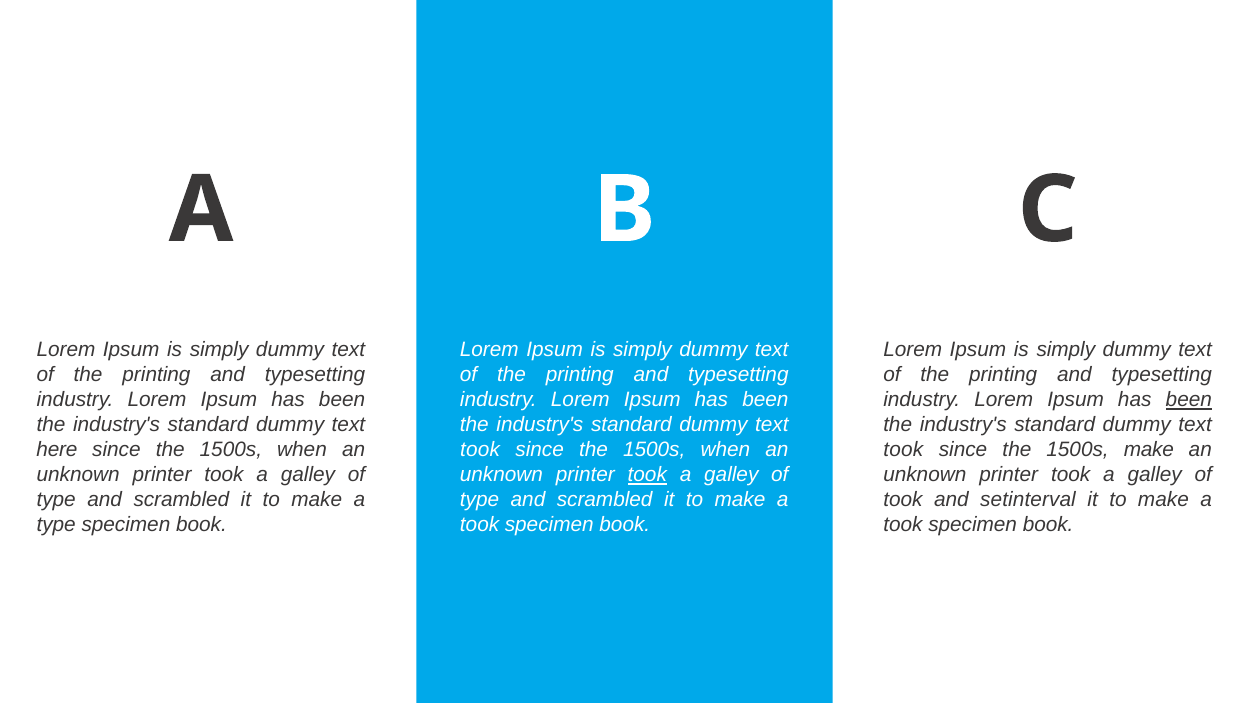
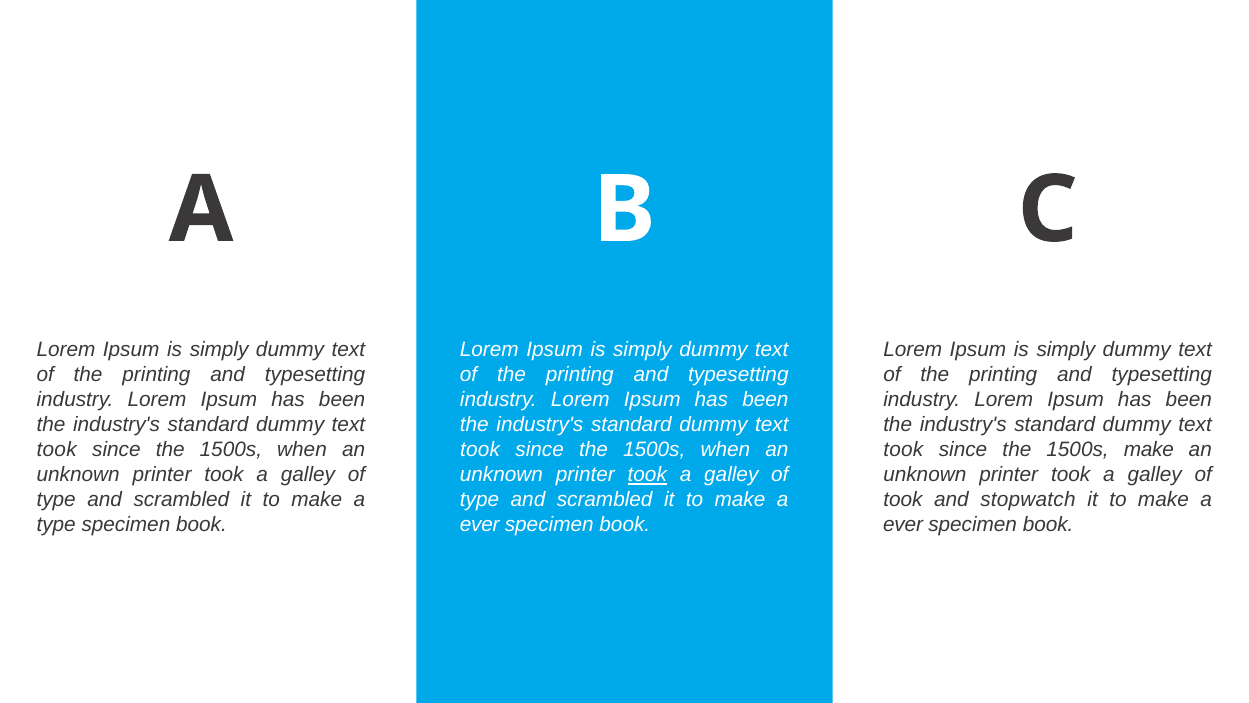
been at (1189, 400) underline: present -> none
here at (57, 450): here -> took
setinterval: setinterval -> stopwatch
took at (480, 525): took -> ever
took at (903, 525): took -> ever
